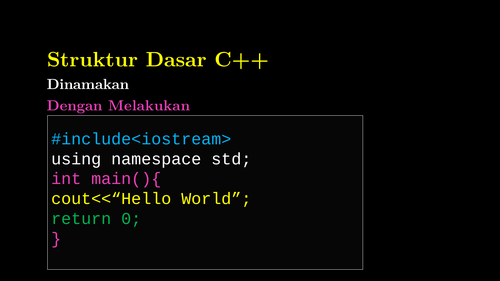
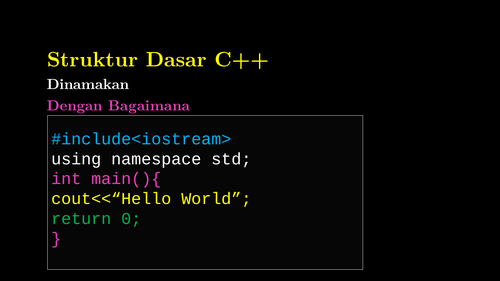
Melakukan: Melakukan -> Bagaimana
